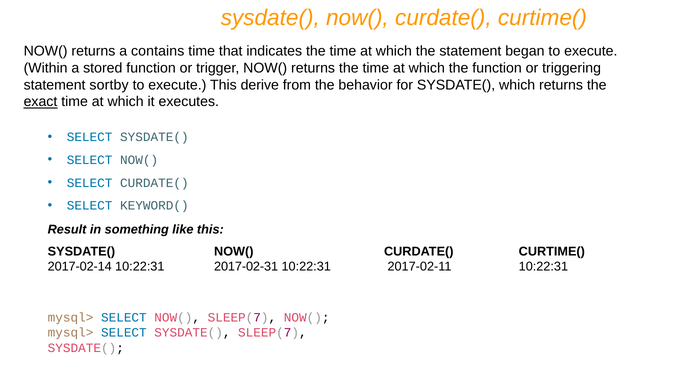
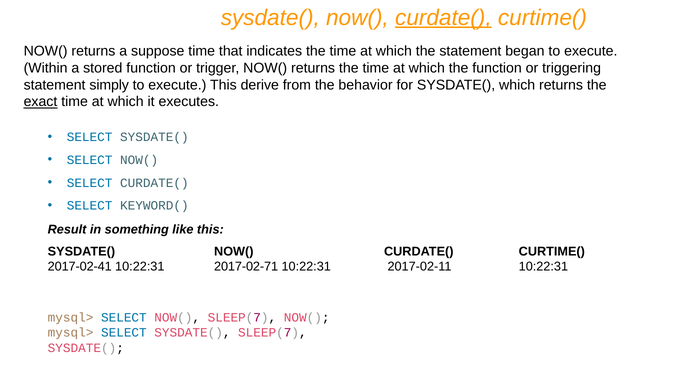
curdate( at (443, 18) underline: none -> present
contains: contains -> suppose
sortby: sortby -> simply
2017-02-14: 2017-02-14 -> 2017-02-41
2017-02-31: 2017-02-31 -> 2017-02-71
